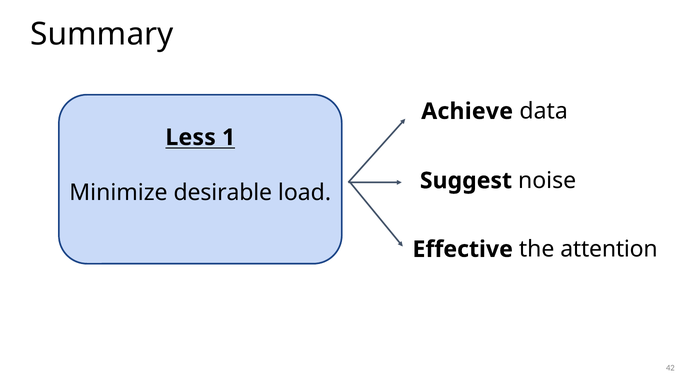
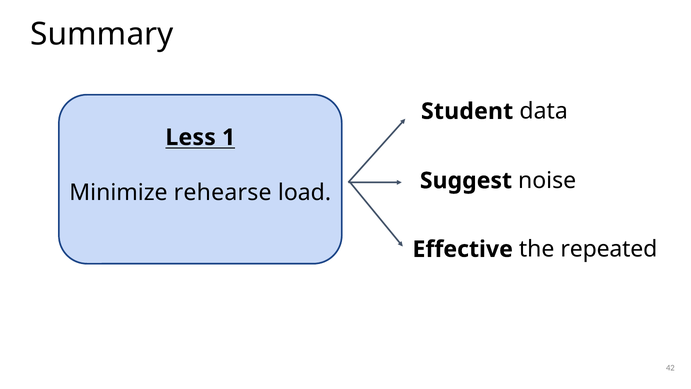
Achieve: Achieve -> Student
desirable: desirable -> rehearse
attention: attention -> repeated
